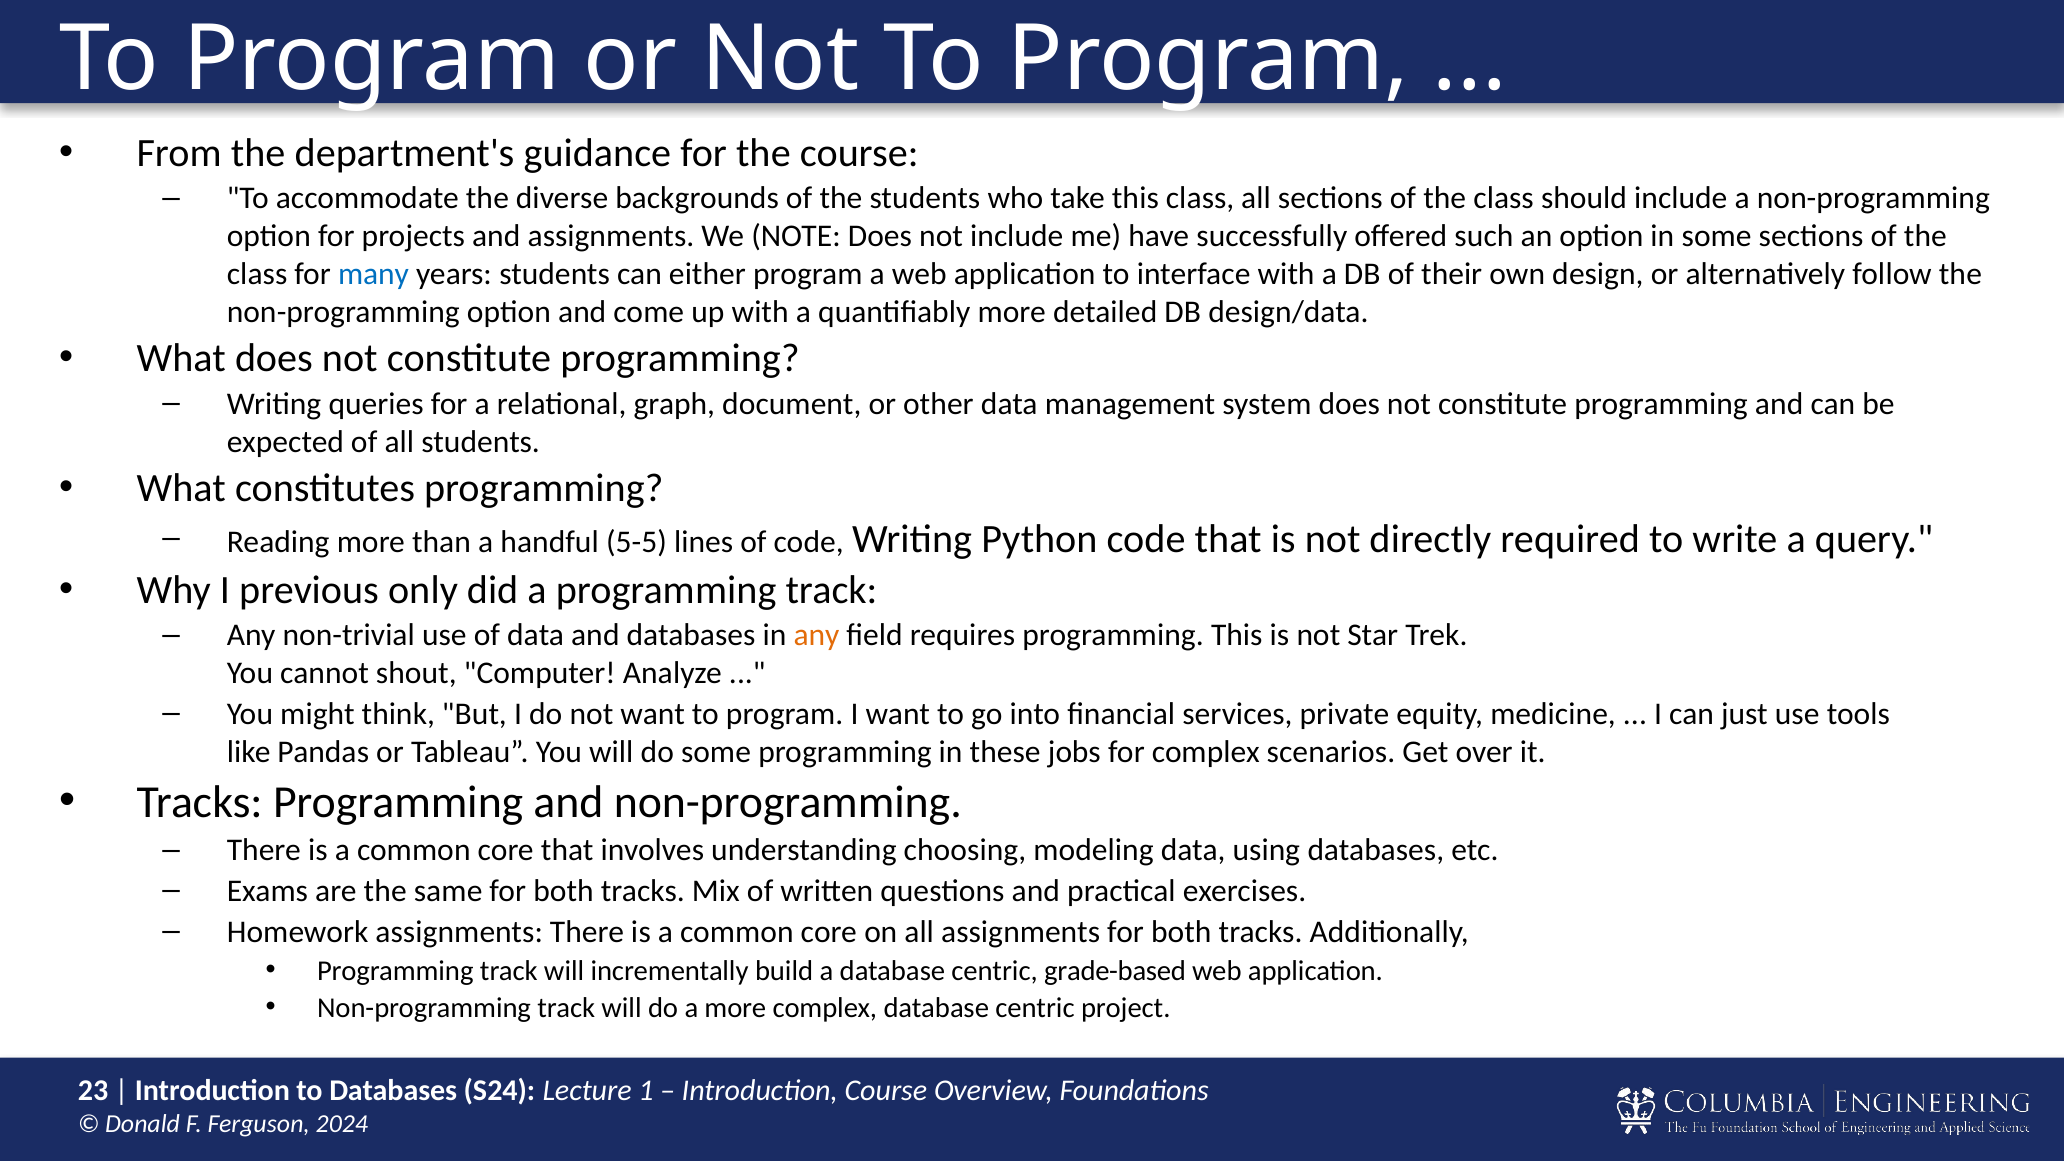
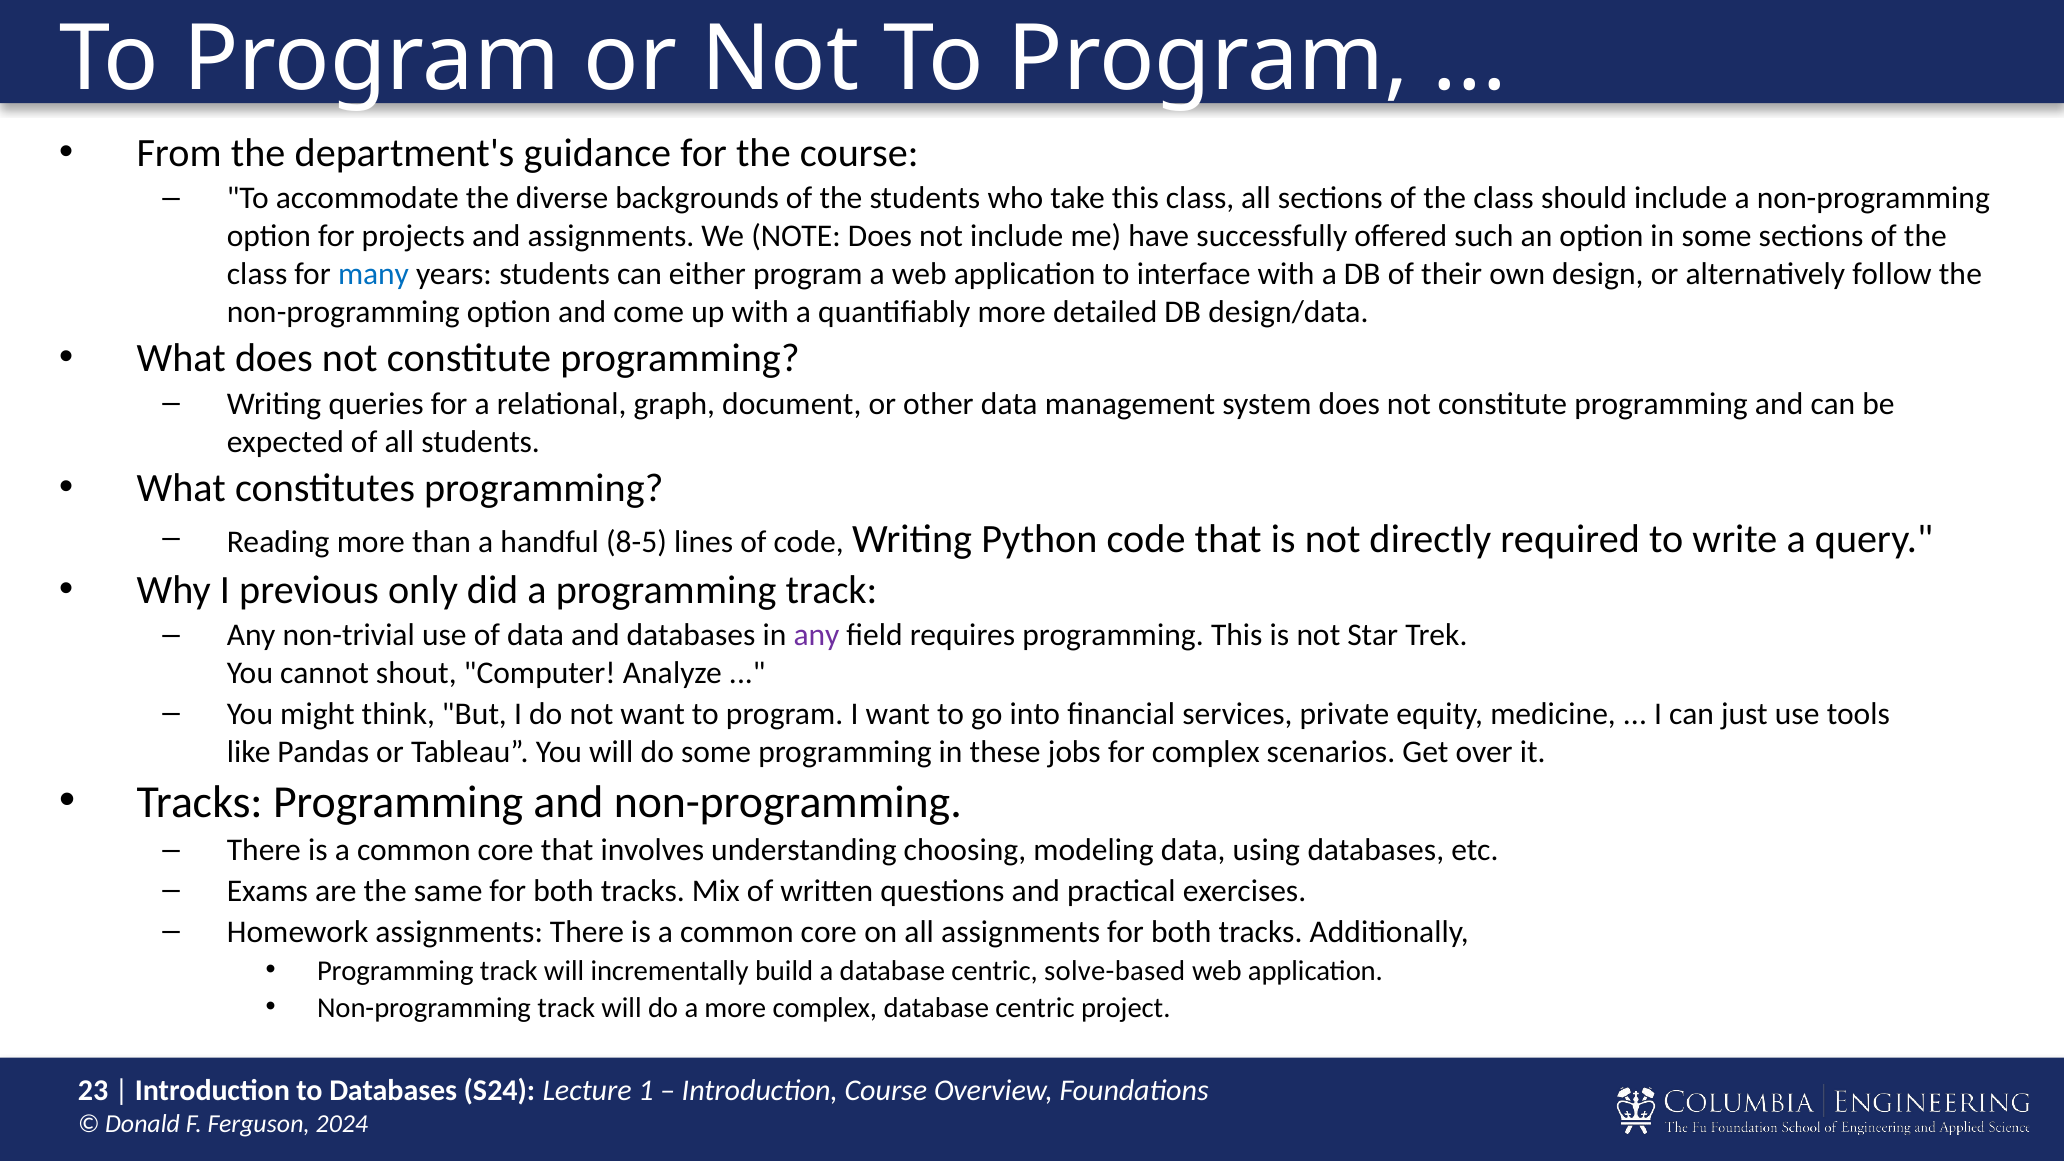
5-5: 5-5 -> 8-5
any at (816, 635) colour: orange -> purple
grade-based: grade-based -> solve-based
